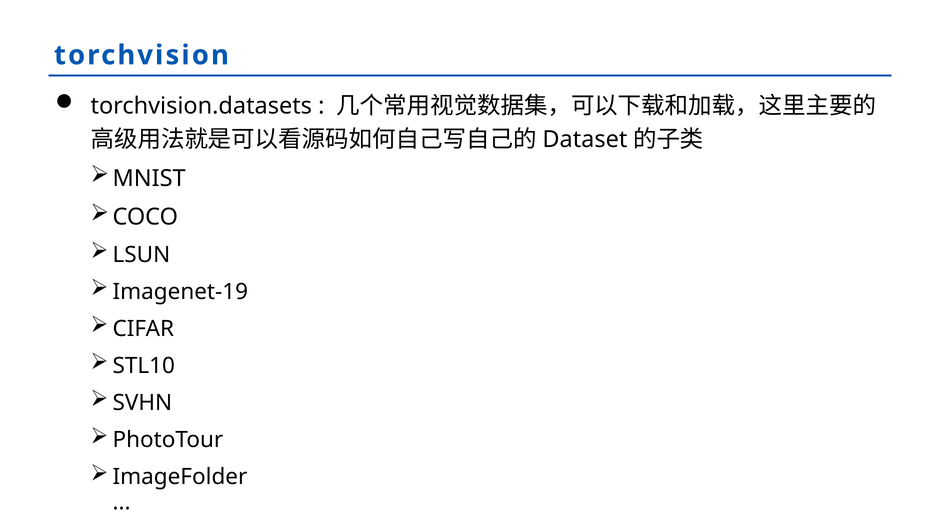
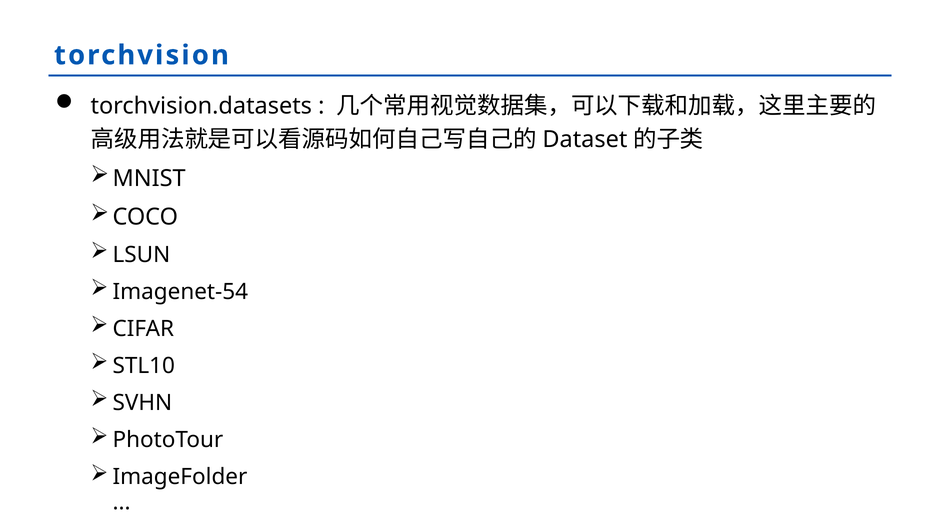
Imagenet-19: Imagenet-19 -> Imagenet-54
